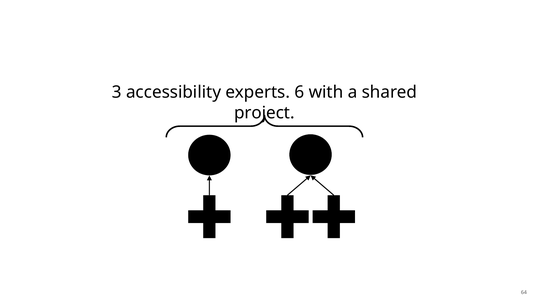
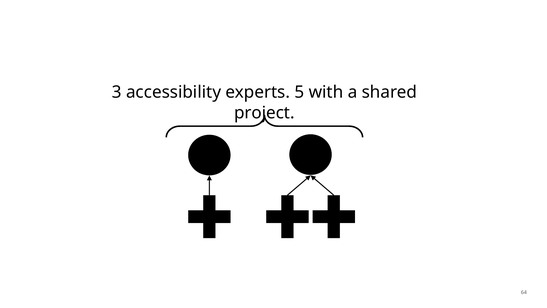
6: 6 -> 5
